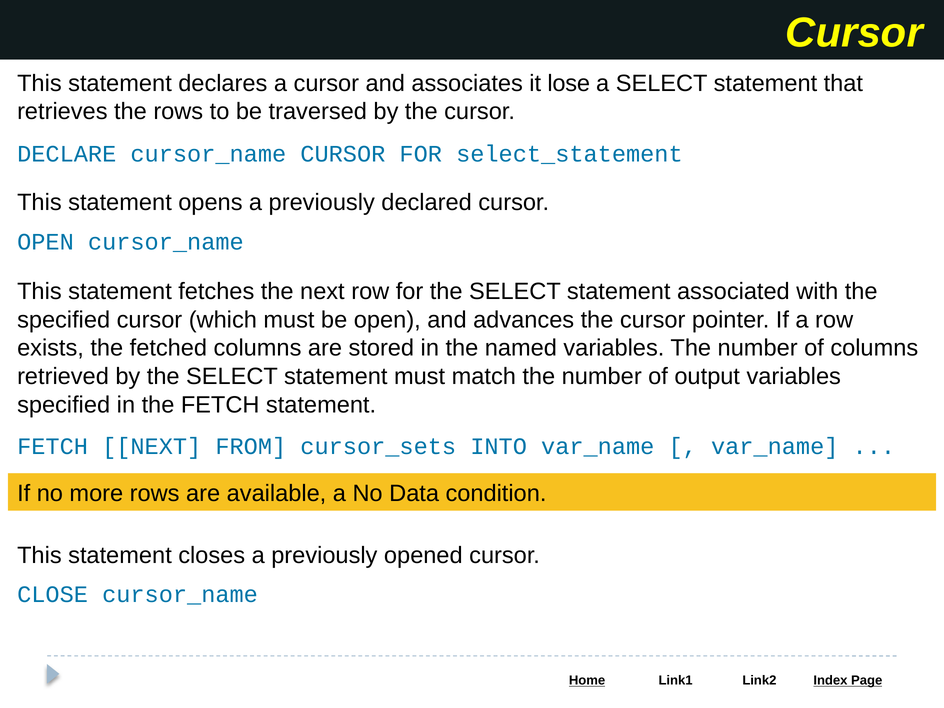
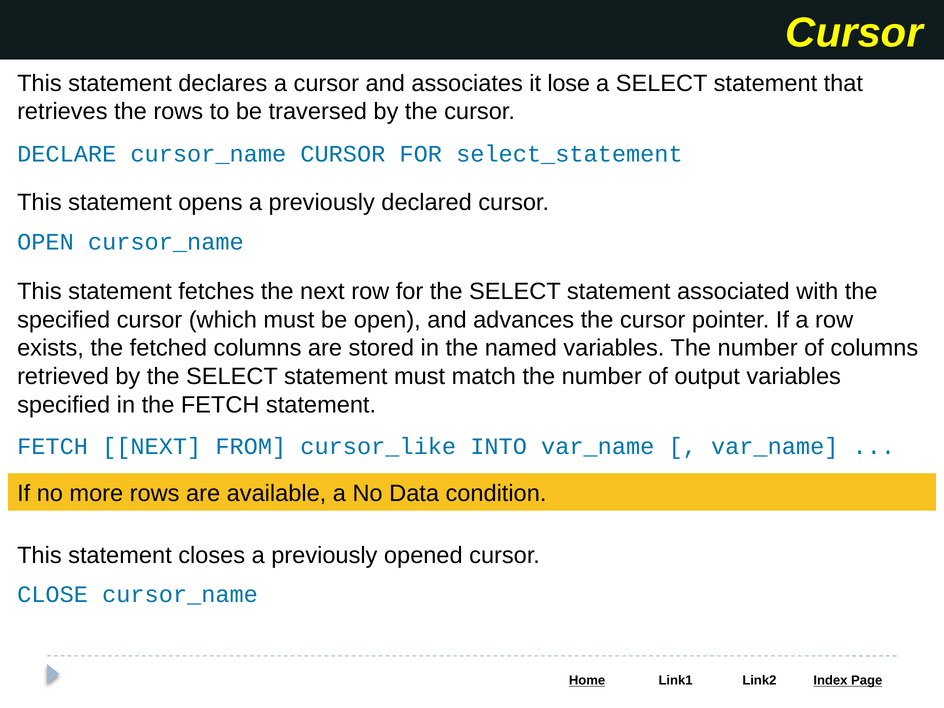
cursor_sets: cursor_sets -> cursor_like
